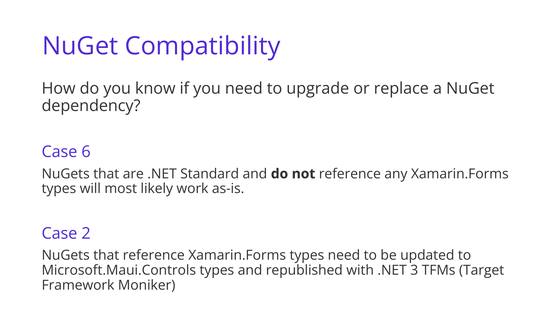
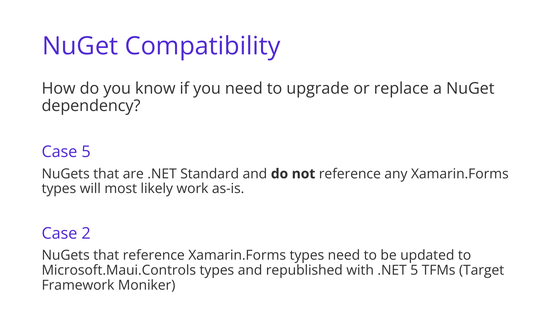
Case 6: 6 -> 5
.NET 3: 3 -> 5
